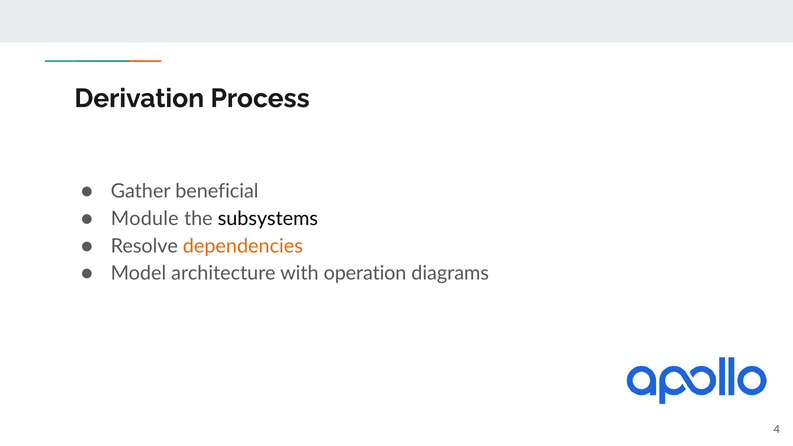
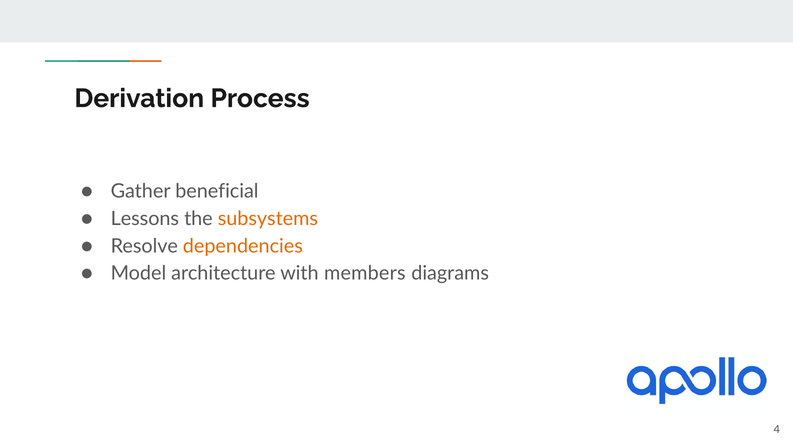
Module: Module -> Lessons
subsystems colour: black -> orange
operation: operation -> members
